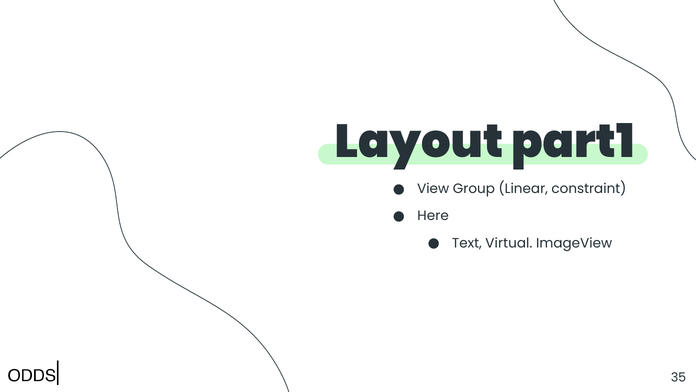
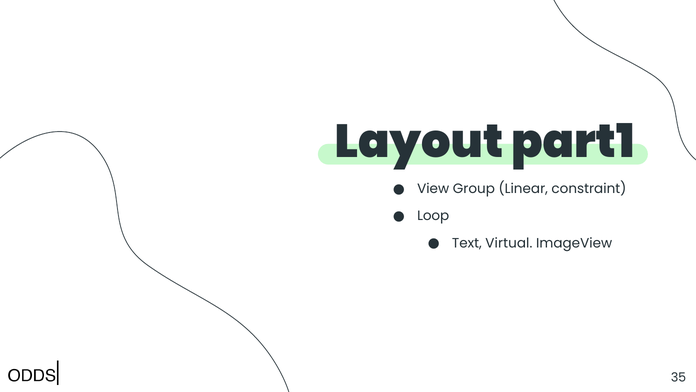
Here: Here -> Loop
